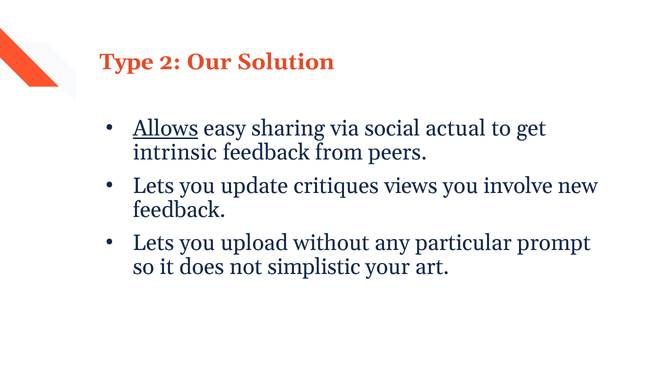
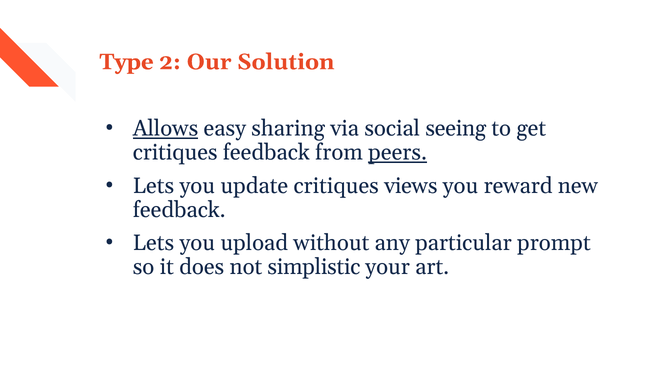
actual: actual -> seeing
intrinsic at (175, 152): intrinsic -> critiques
peers underline: none -> present
involve: involve -> reward
